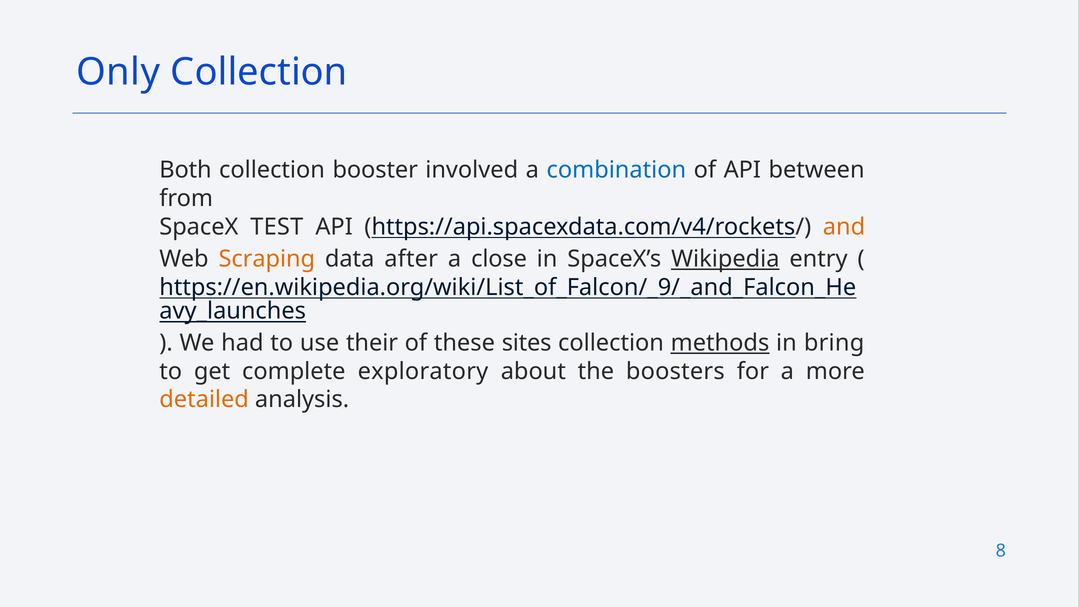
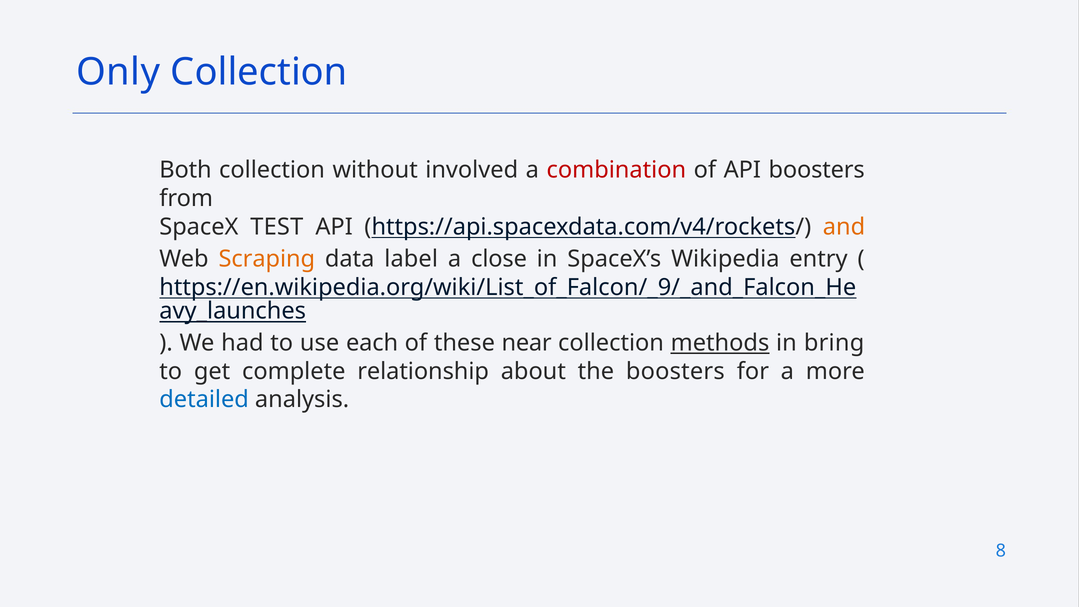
booster: booster -> without
combination colour: blue -> red
API between: between -> boosters
after: after -> label
Wikipedia underline: present -> none
their: their -> each
sites: sites -> near
exploratory: exploratory -> relationship
detailed colour: orange -> blue
